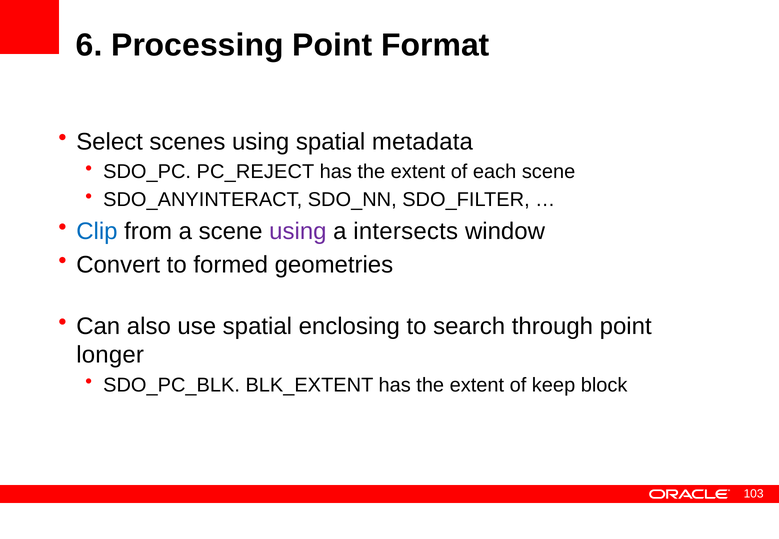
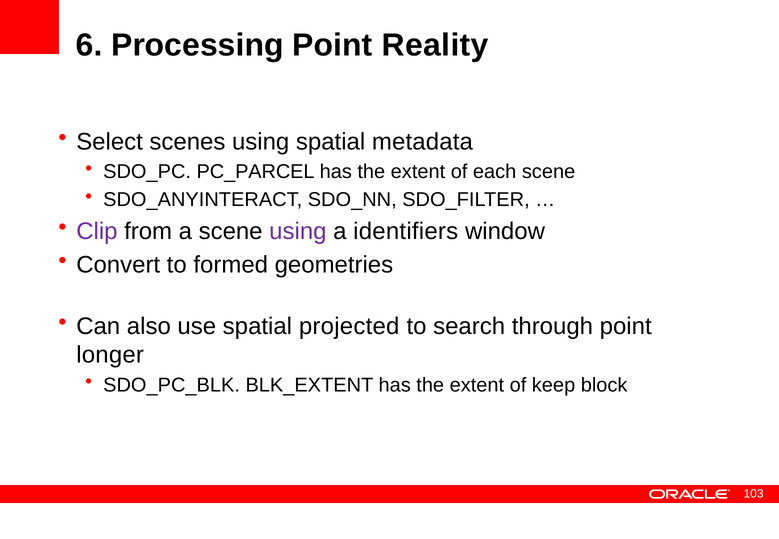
Format: Format -> Reality
PC_REJECT: PC_REJECT -> PC_PARCEL
Clip colour: blue -> purple
intersects: intersects -> identifiers
enclosing: enclosing -> projected
